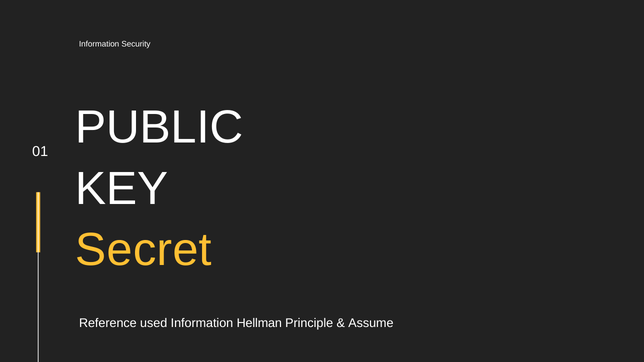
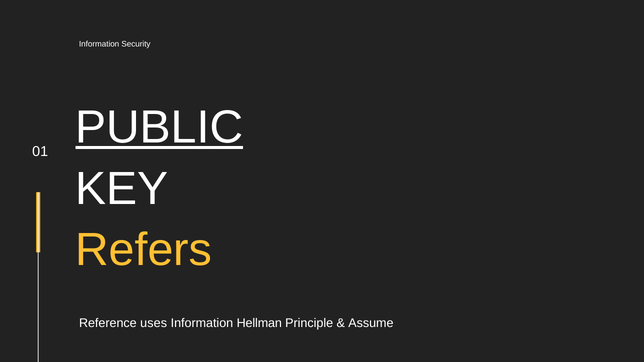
PUBLIC underline: none -> present
Secret: Secret -> Refers
used: used -> uses
